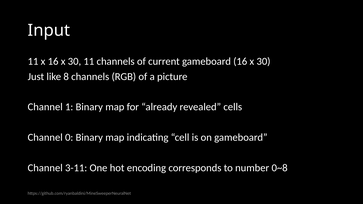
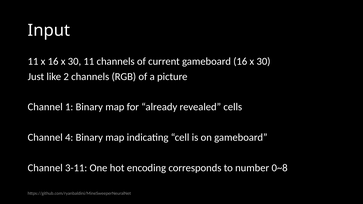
8: 8 -> 2
0: 0 -> 4
